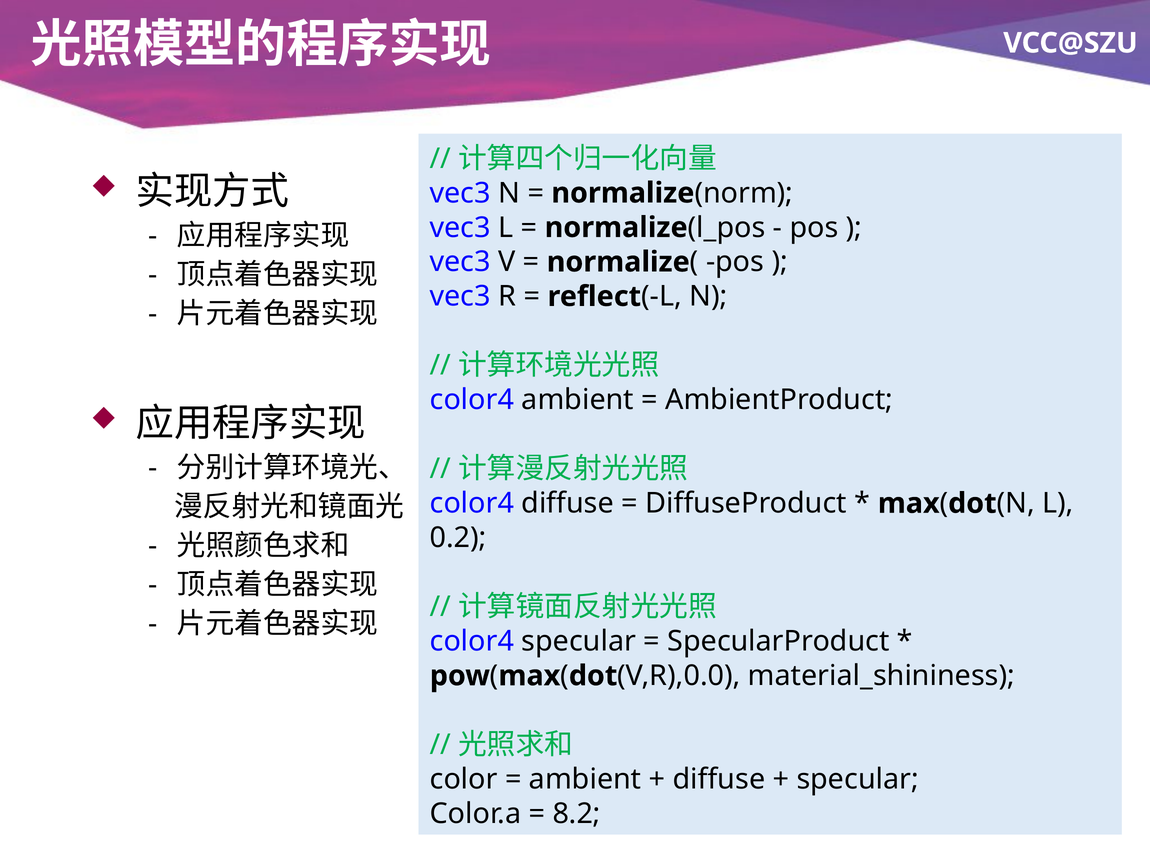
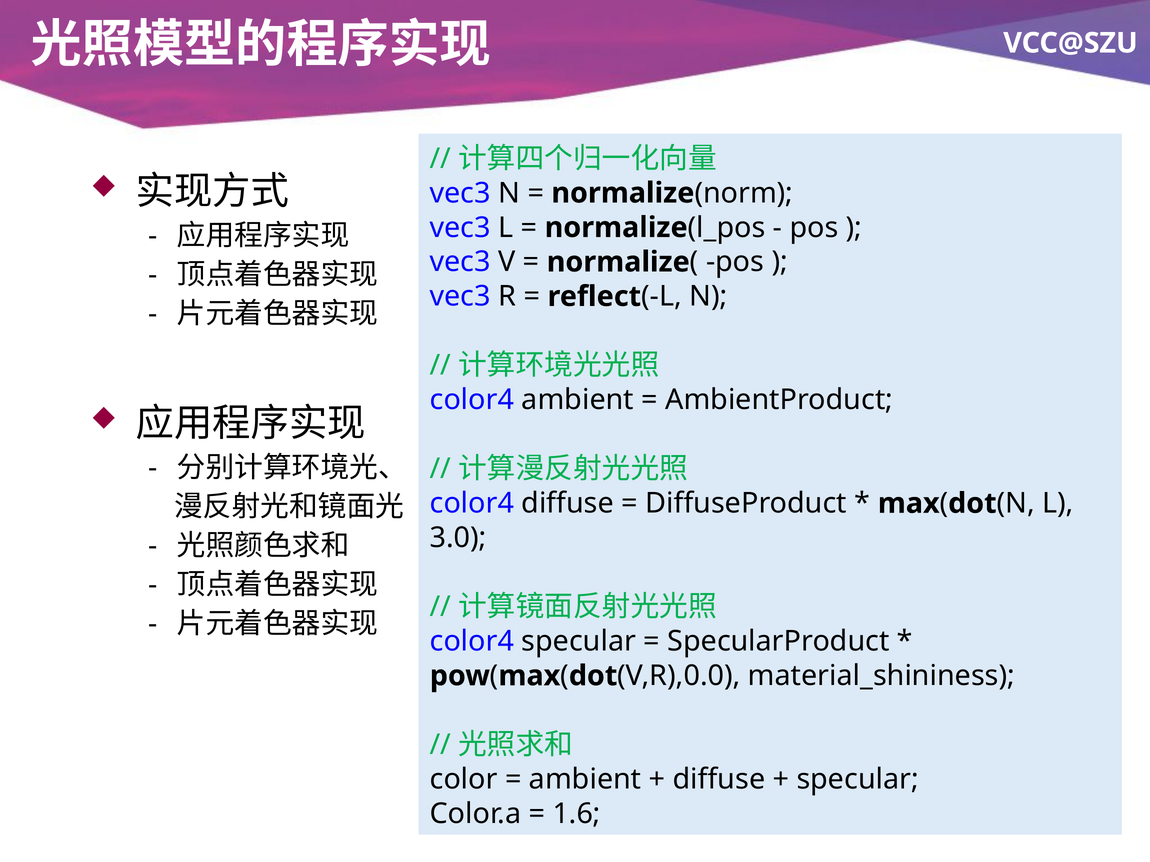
0.2: 0.2 -> 3.0
8.2: 8.2 -> 1.6
